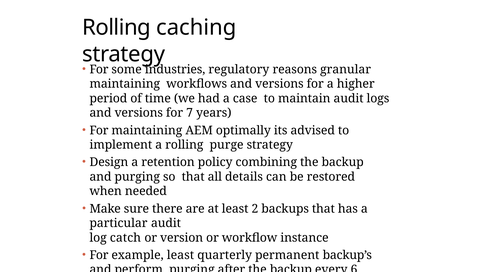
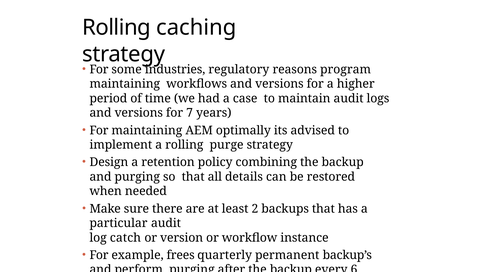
granular: granular -> program
example least: least -> frees
